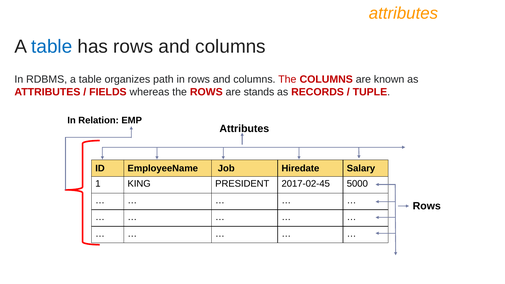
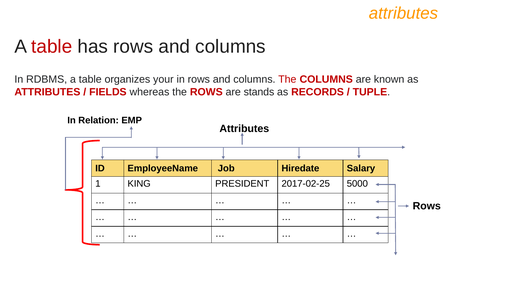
table at (52, 47) colour: blue -> red
path: path -> your
2017-02-45: 2017-02-45 -> 2017-02-25
